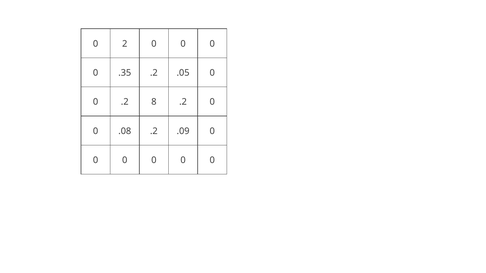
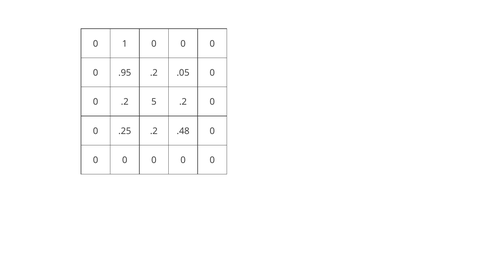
2: 2 -> 1
.35: .35 -> .95
8: 8 -> 5
.08: .08 -> .25
.09: .09 -> .48
